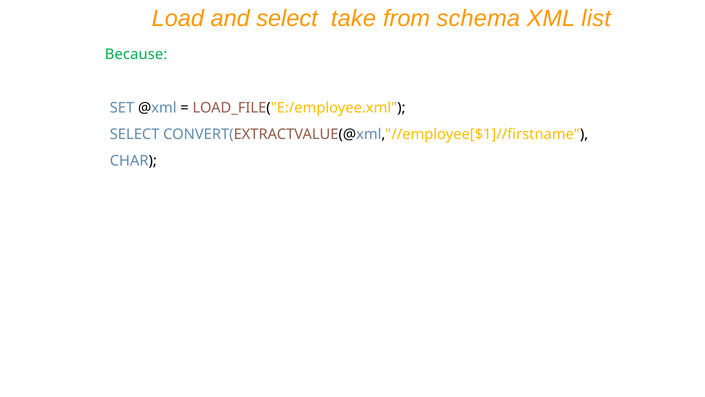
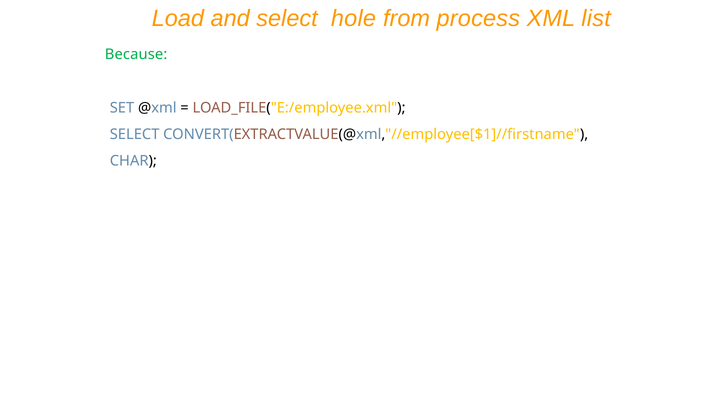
take: take -> hole
schema: schema -> process
